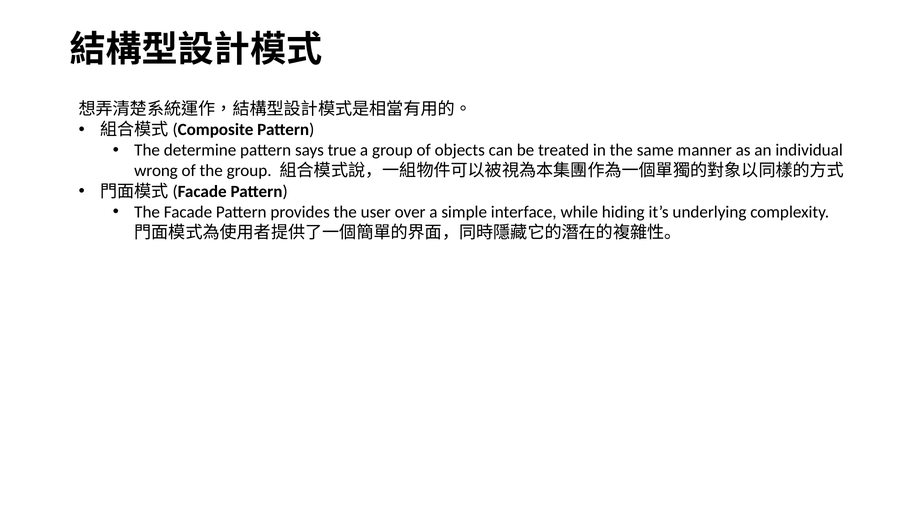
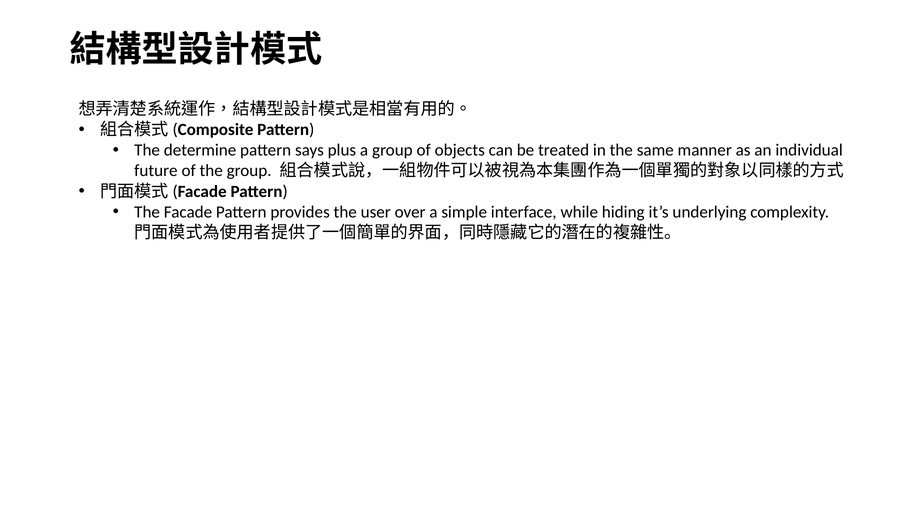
true: true -> plus
wrong: wrong -> future
